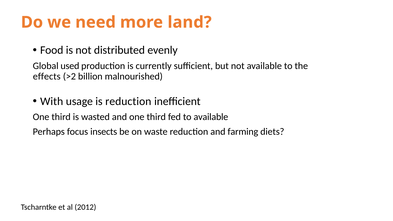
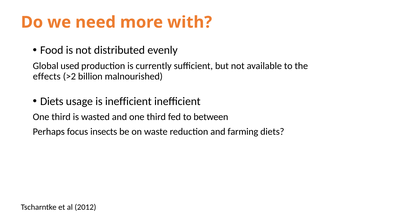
land: land -> with
With at (52, 101): With -> Diets
is reduction: reduction -> inefficient
to available: available -> between
